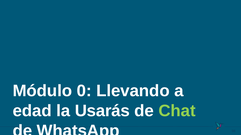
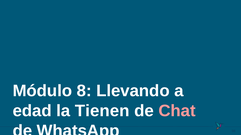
0: 0 -> 8
Usarás: Usarás -> Tienen
Chat colour: light green -> pink
